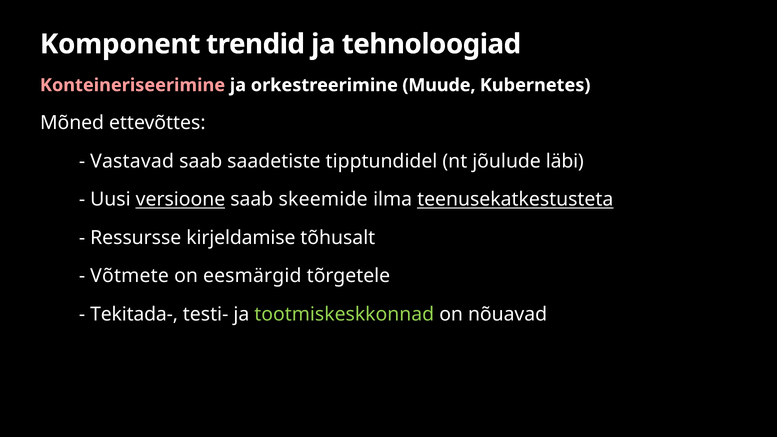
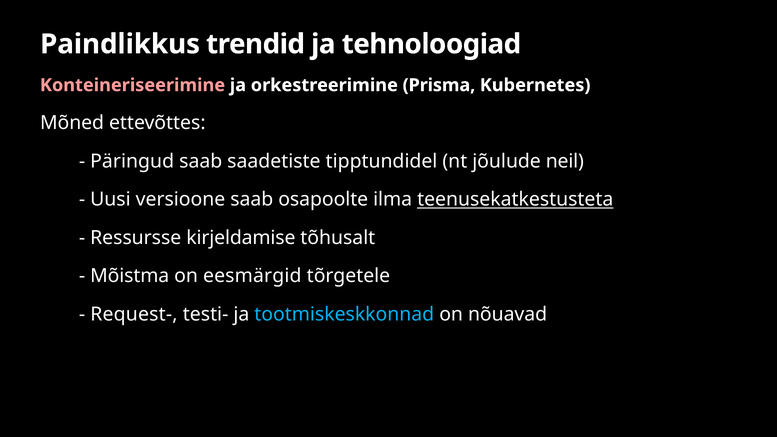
Komponent: Komponent -> Paindlikkus
Muude: Muude -> Prisma
Vastavad: Vastavad -> Päringud
läbi: läbi -> neil
versioone underline: present -> none
skeemide: skeemide -> osapoolte
Võtmete: Võtmete -> Mõistma
Tekitada-: Tekitada- -> Request-
tootmiskeskkonnad colour: light green -> light blue
